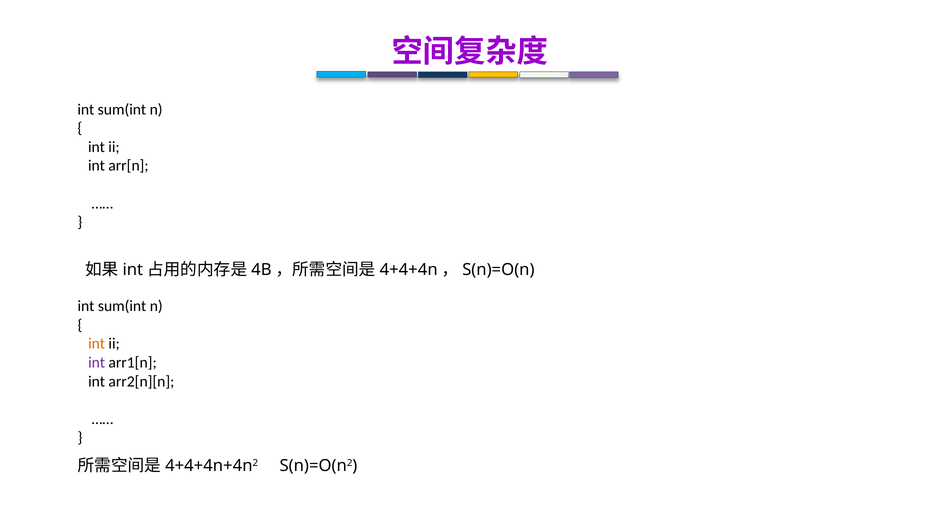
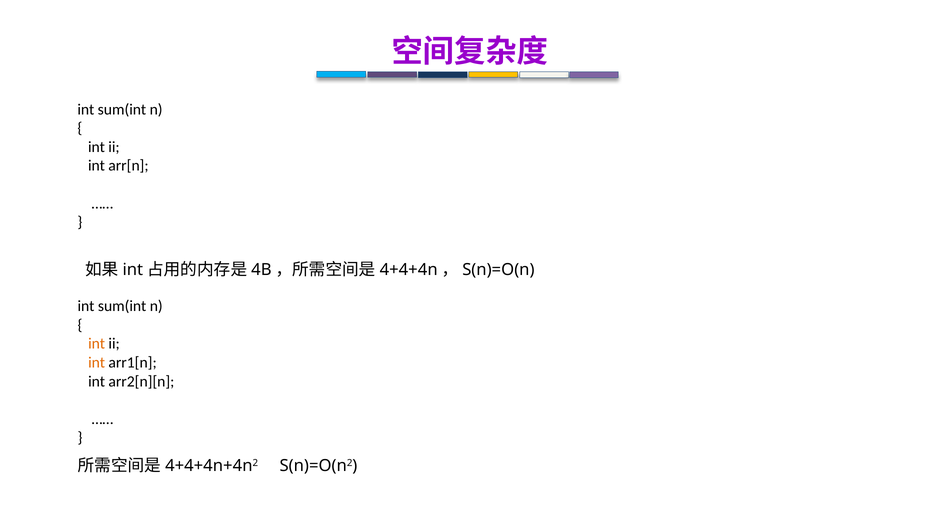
int at (97, 362) colour: purple -> orange
